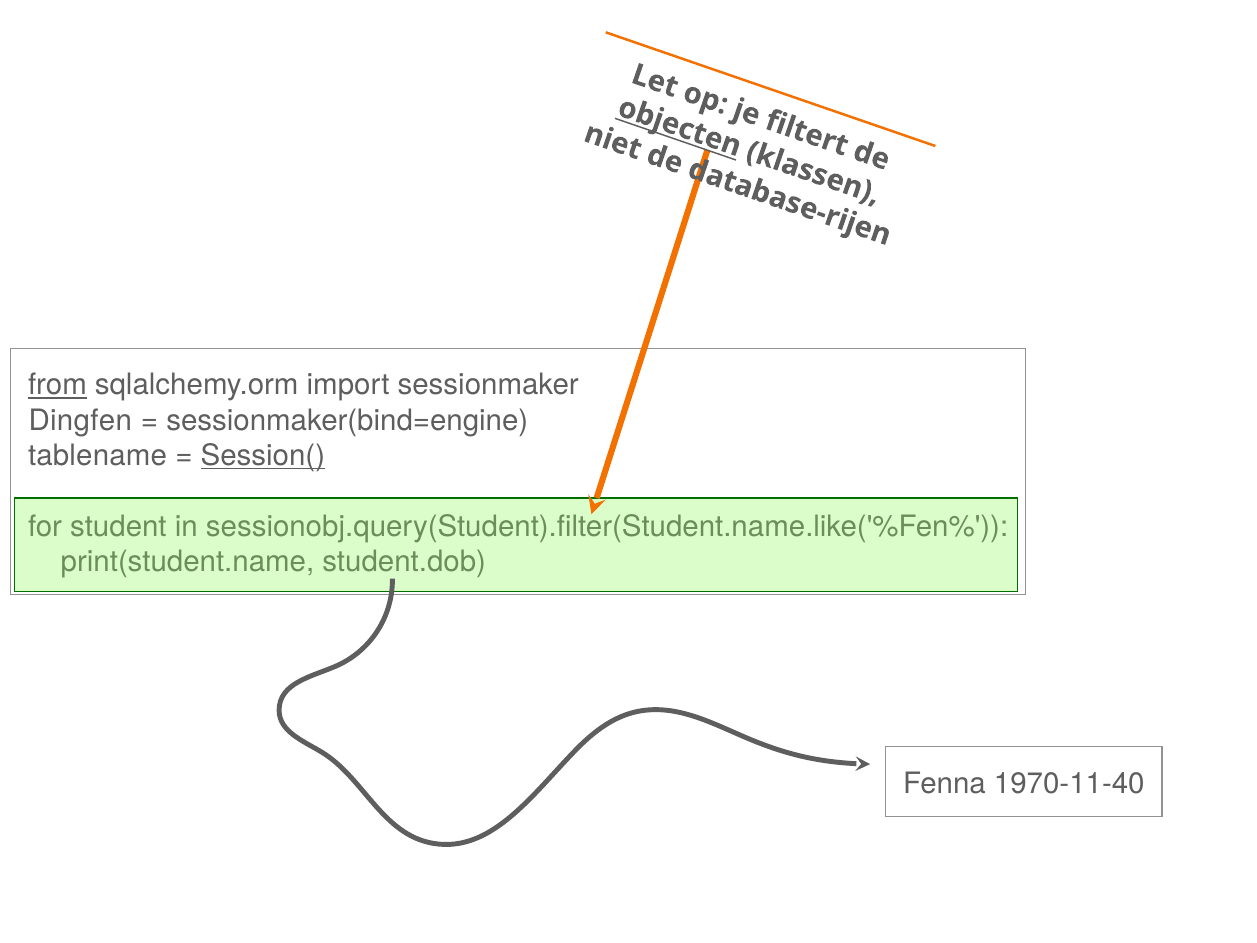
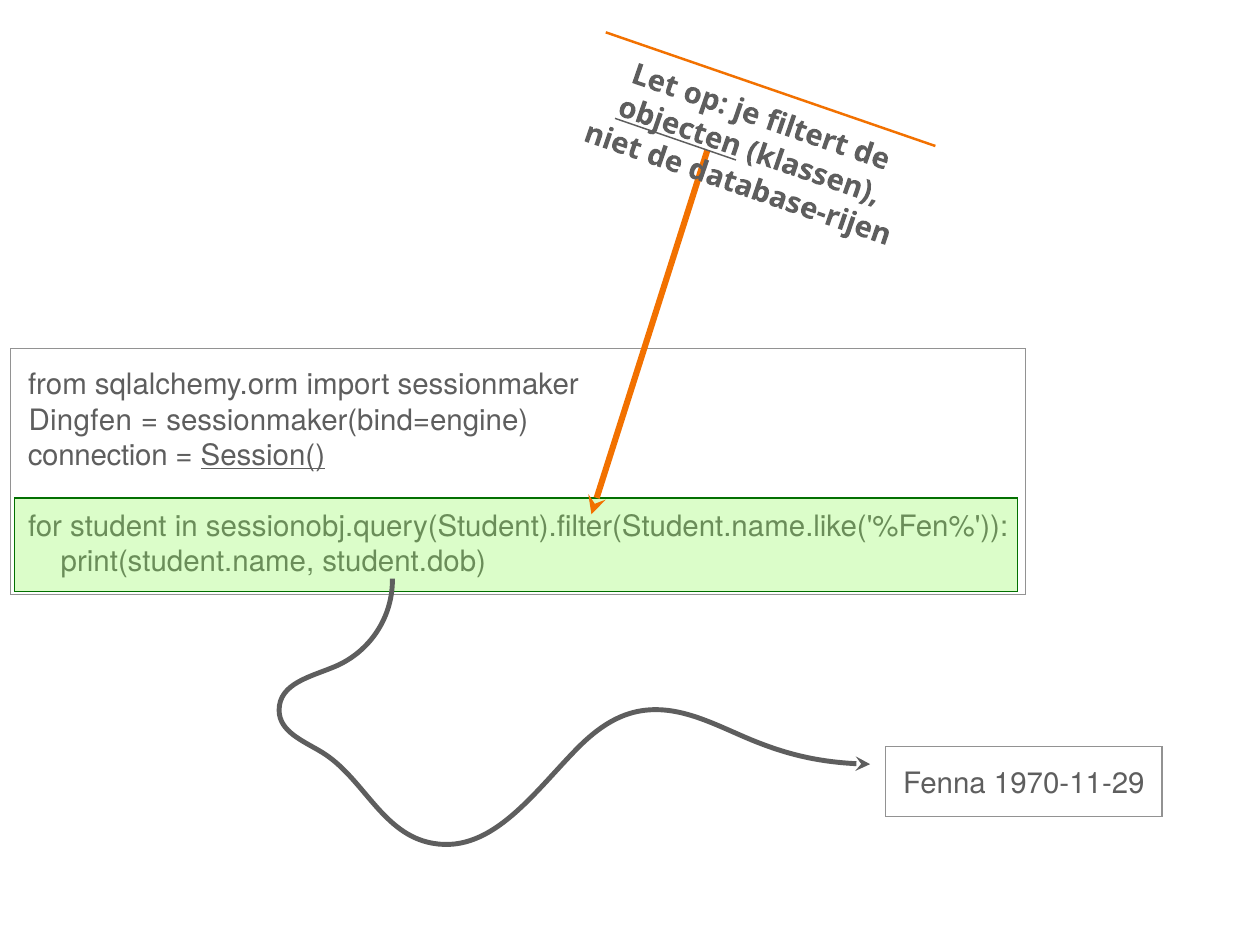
from underline: present -> none
tablename: tablename -> connection
1970-11-40: 1970-11-40 -> 1970-11-29
